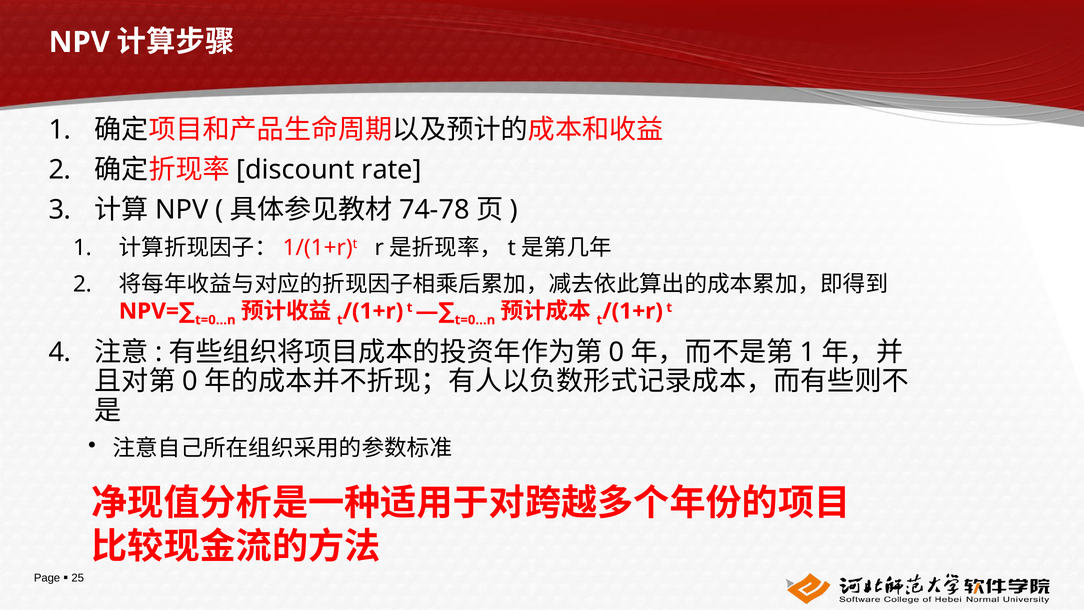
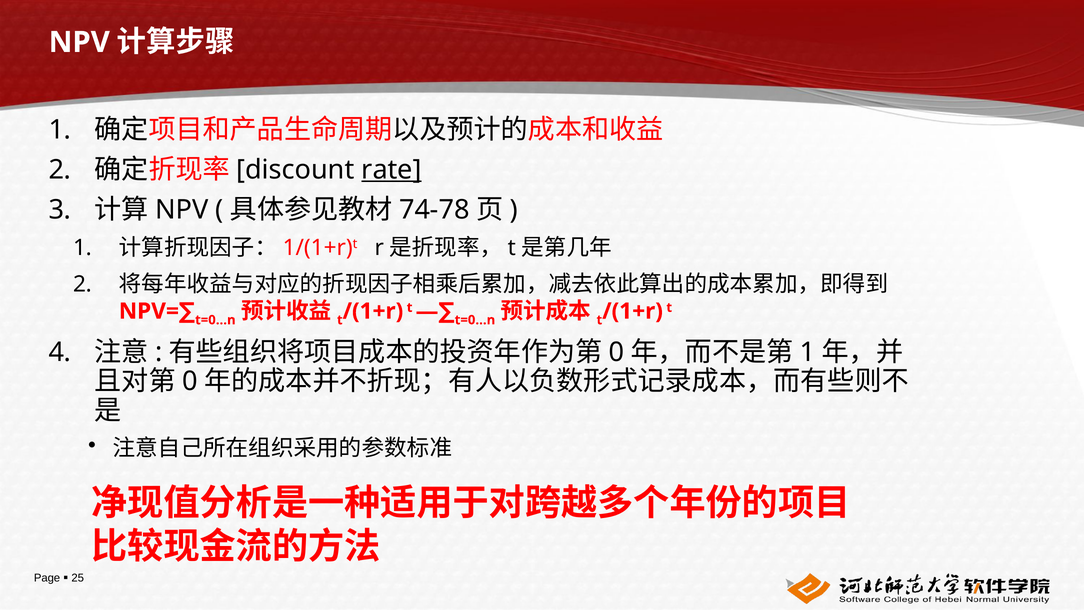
rate underline: none -> present
